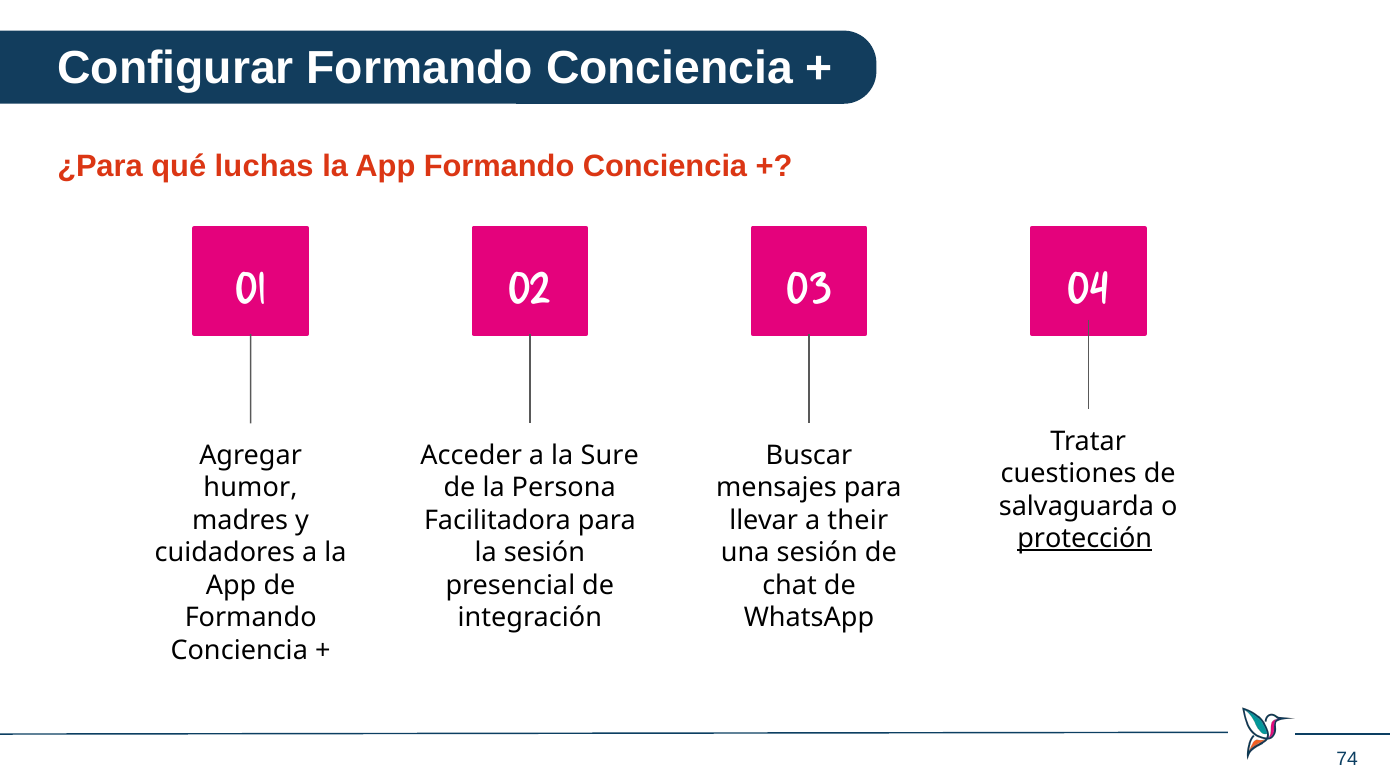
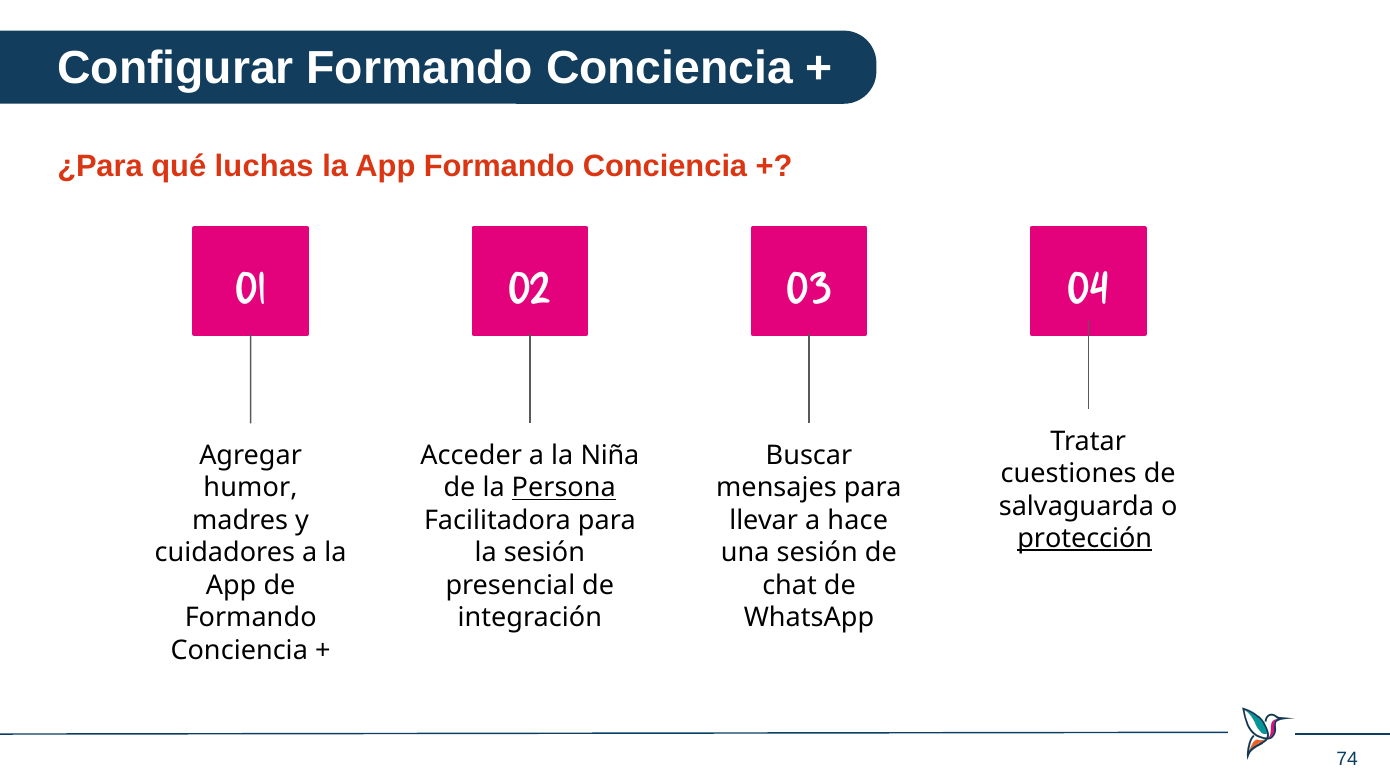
Sure: Sure -> Niña
Persona underline: none -> present
their: their -> hace
